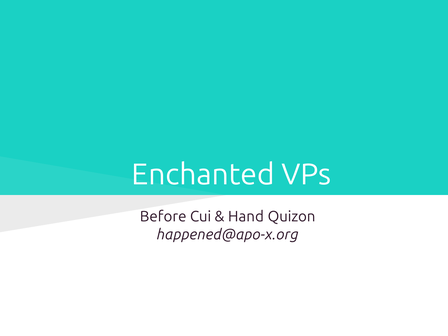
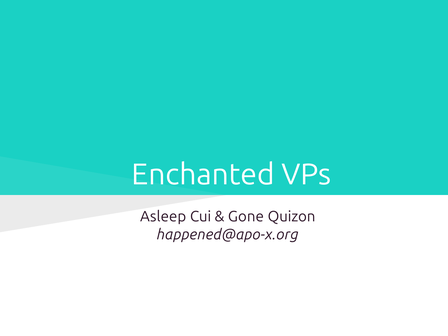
Before: Before -> Asleep
Hand: Hand -> Gone
